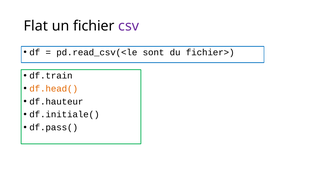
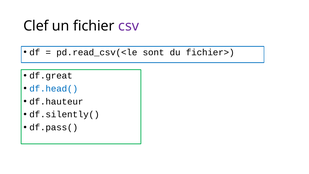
Flat: Flat -> Clef
df.train: df.train -> df.great
df.head( colour: orange -> blue
df.initiale(: df.initiale( -> df.silently(
